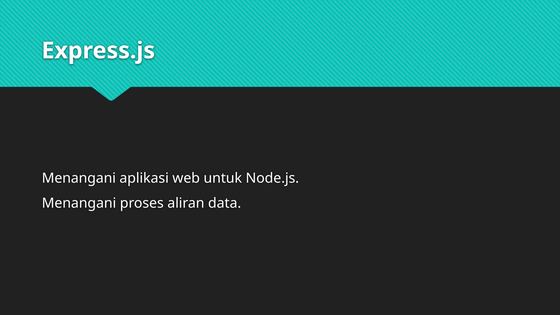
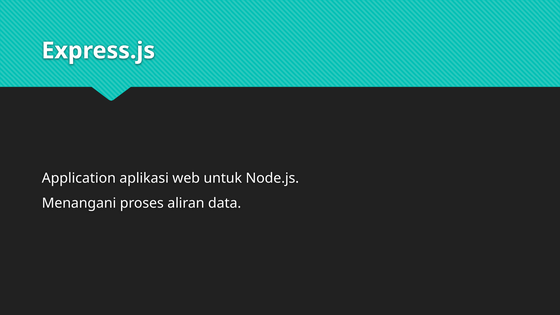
Menangani at (79, 178): Menangani -> Application
